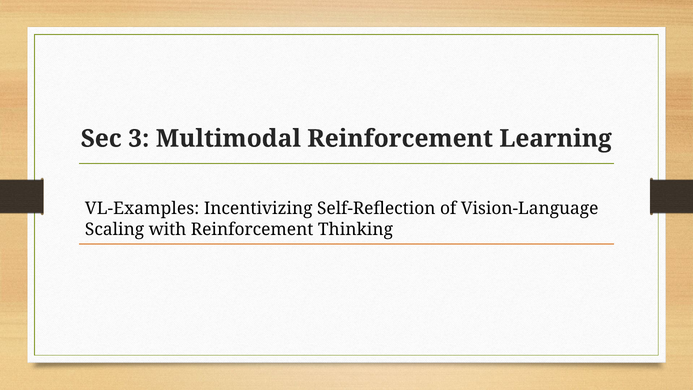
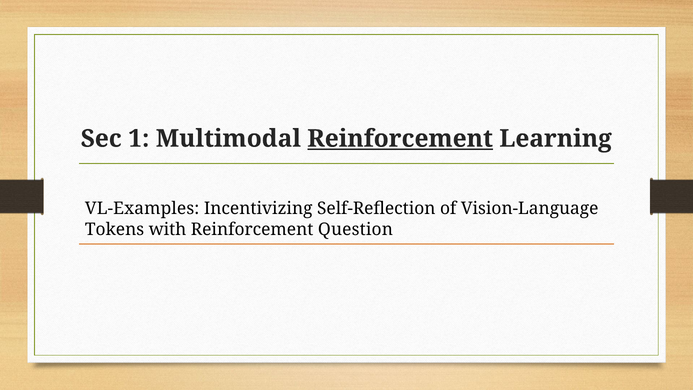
3: 3 -> 1
Reinforcement at (400, 139) underline: none -> present
Scaling: Scaling -> Tokens
Thinking: Thinking -> Question
